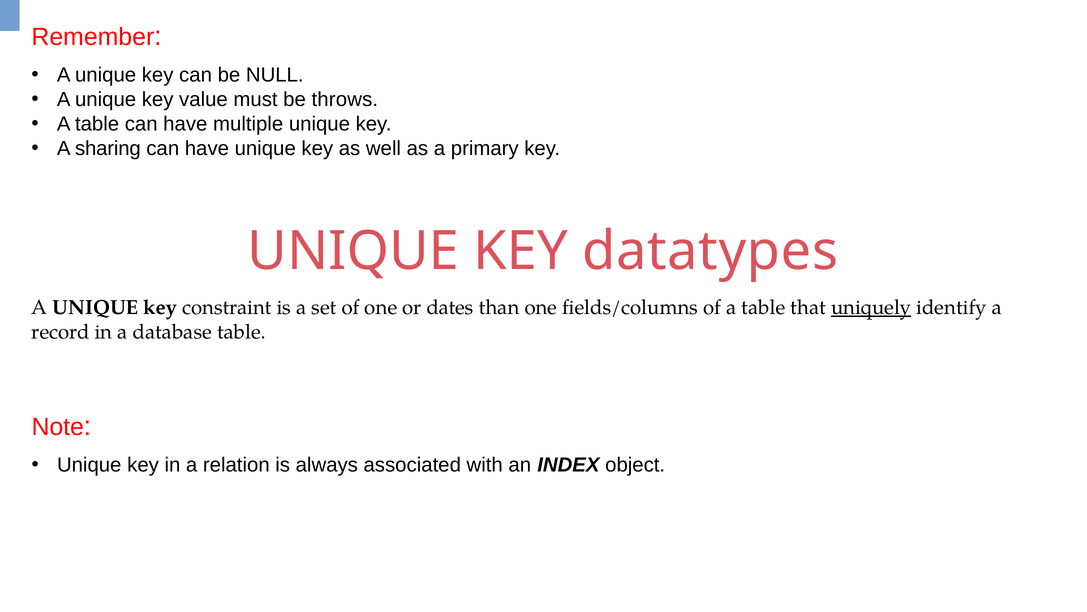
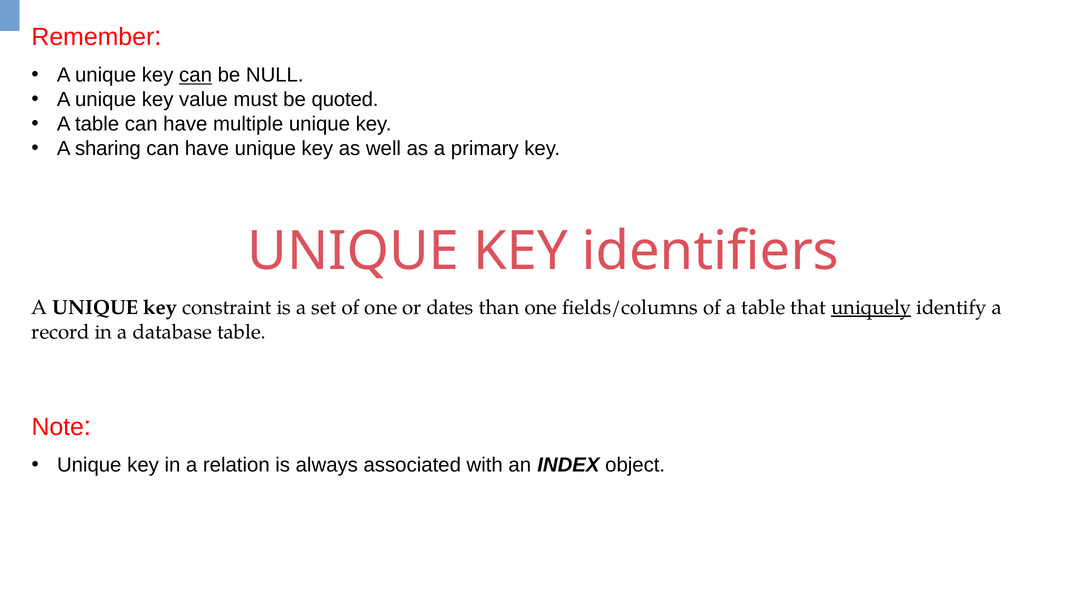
can at (196, 75) underline: none -> present
throws: throws -> quoted
datatypes: datatypes -> identifiers
